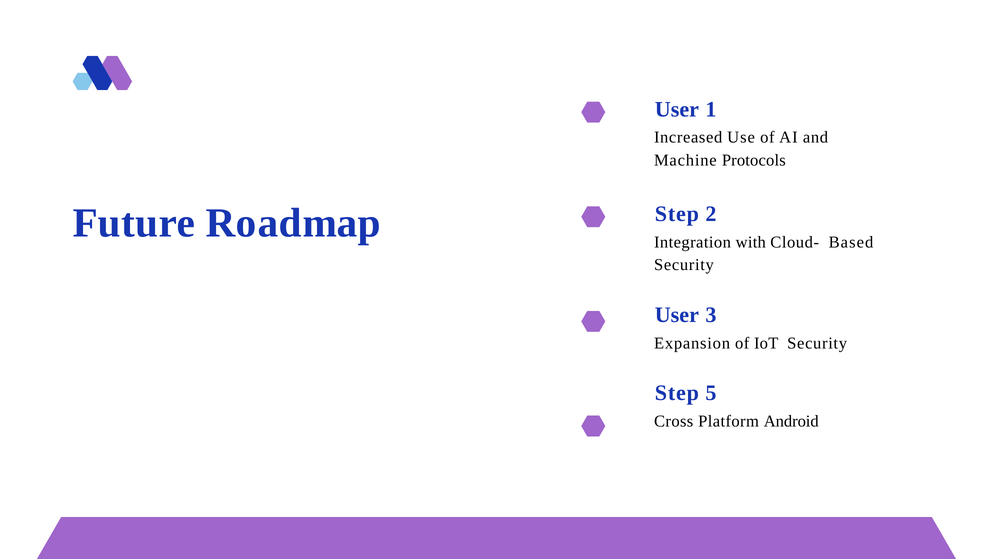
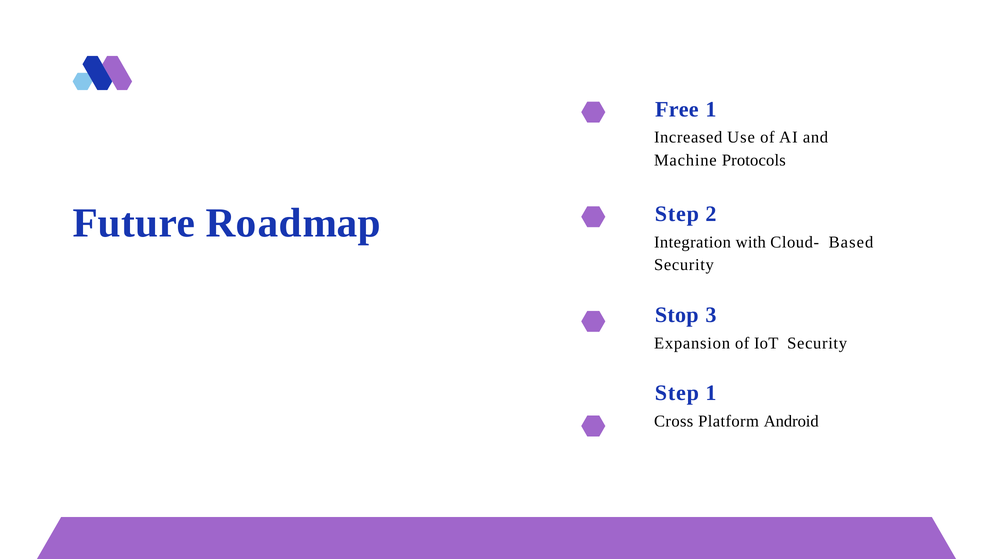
User at (677, 109): User -> Free
User at (677, 315): User -> Stop
Step 5: 5 -> 1
